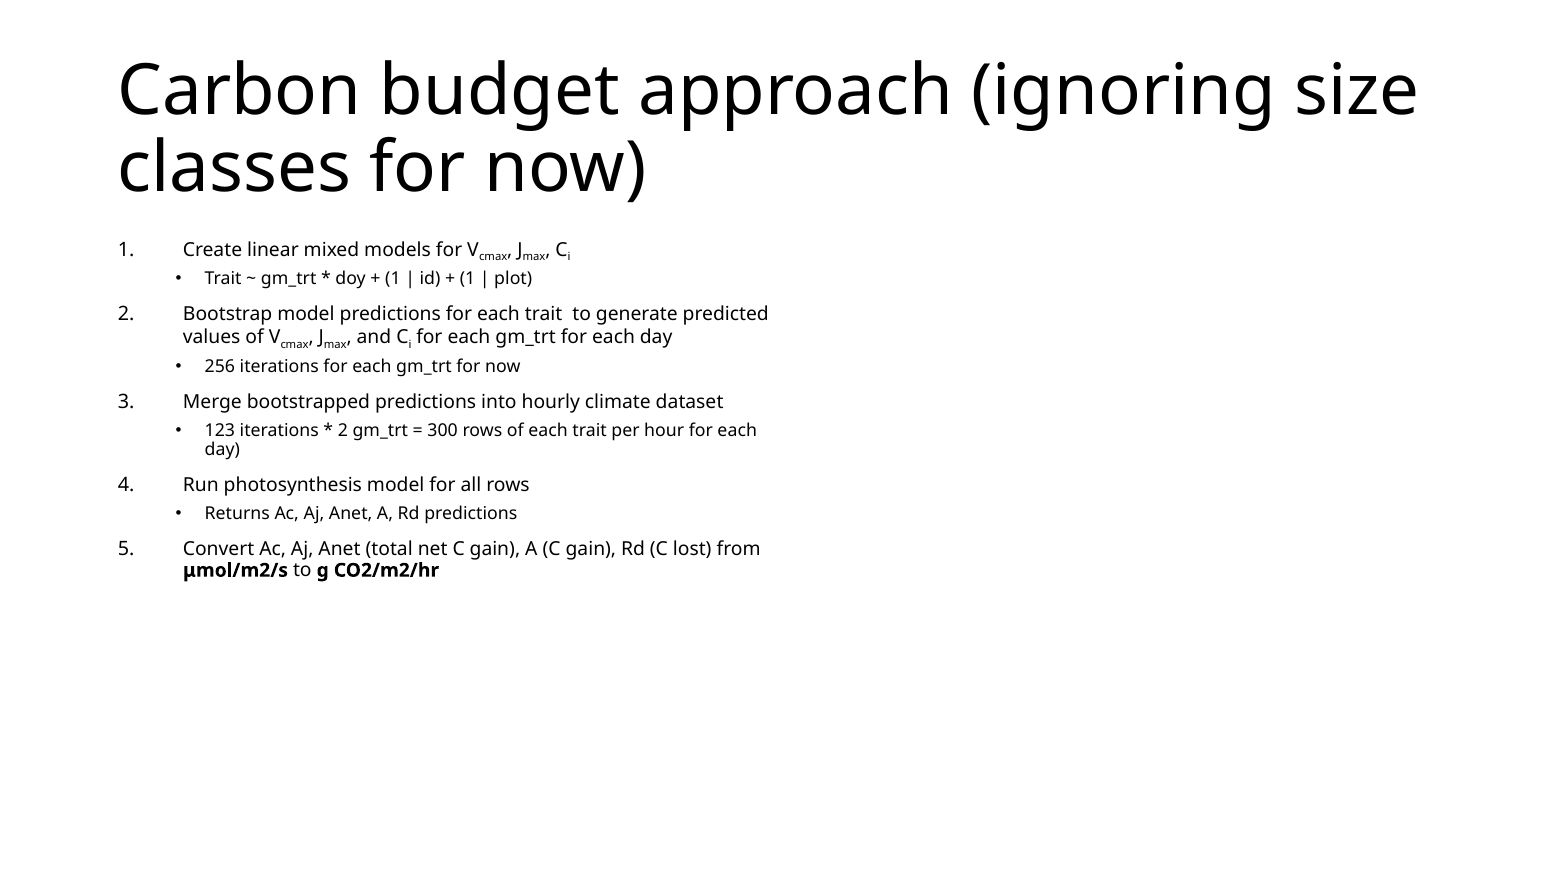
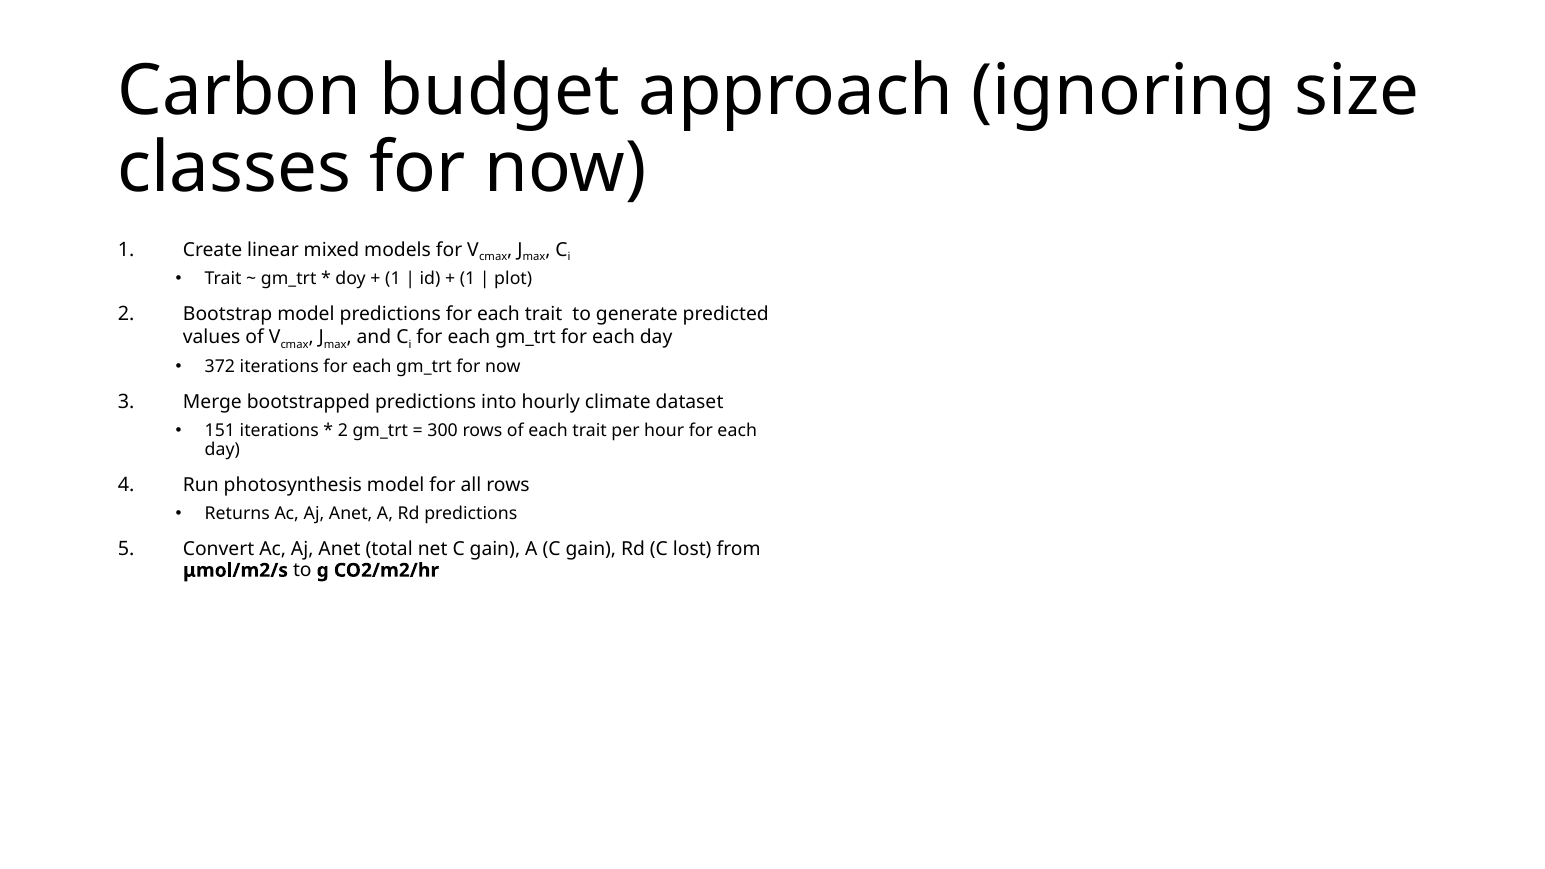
256: 256 -> 372
123: 123 -> 151
